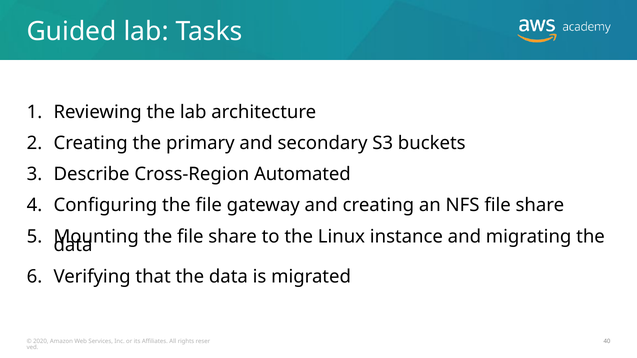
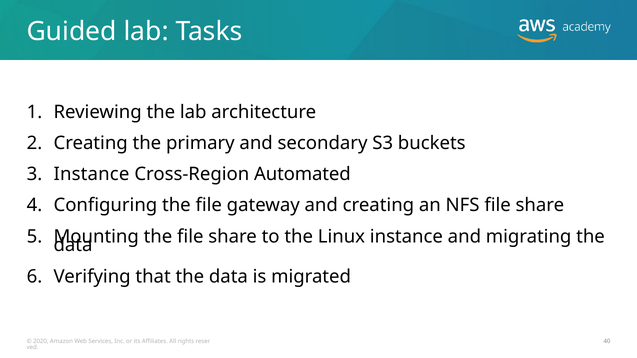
Describe at (92, 174): Describe -> Instance
